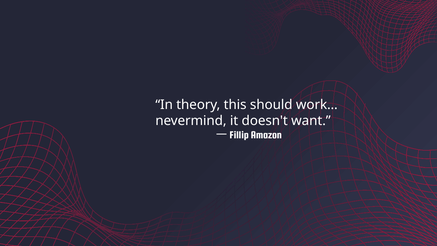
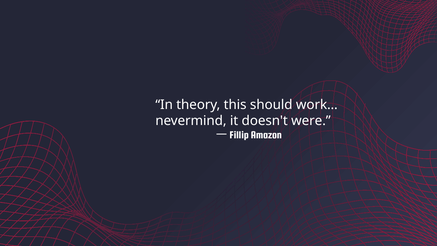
want: want -> were
